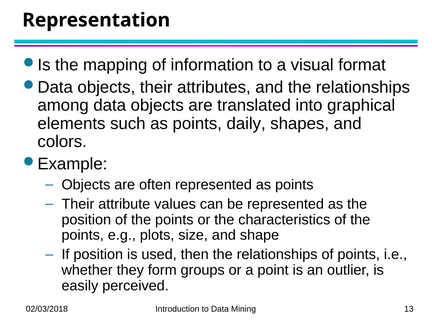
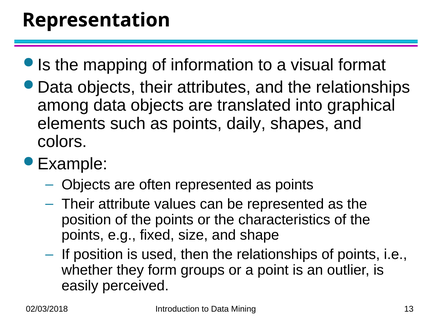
plots: plots -> fixed
